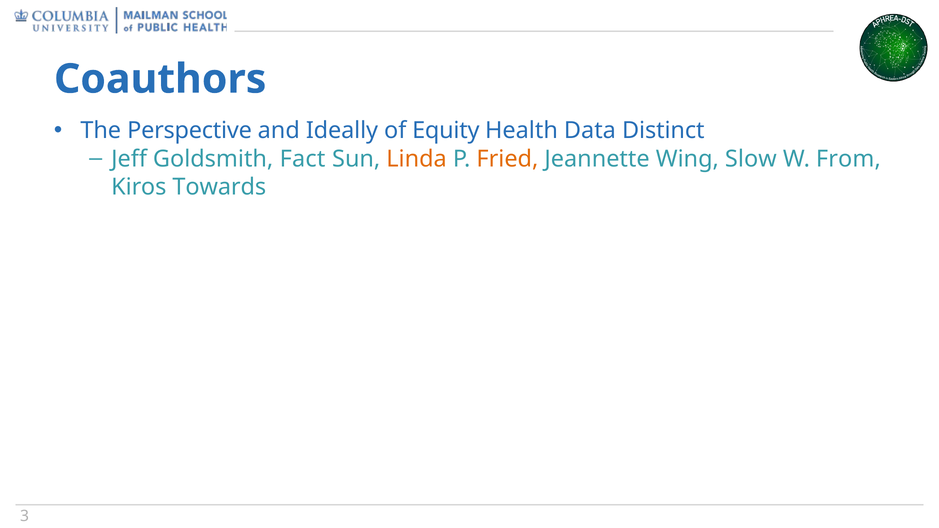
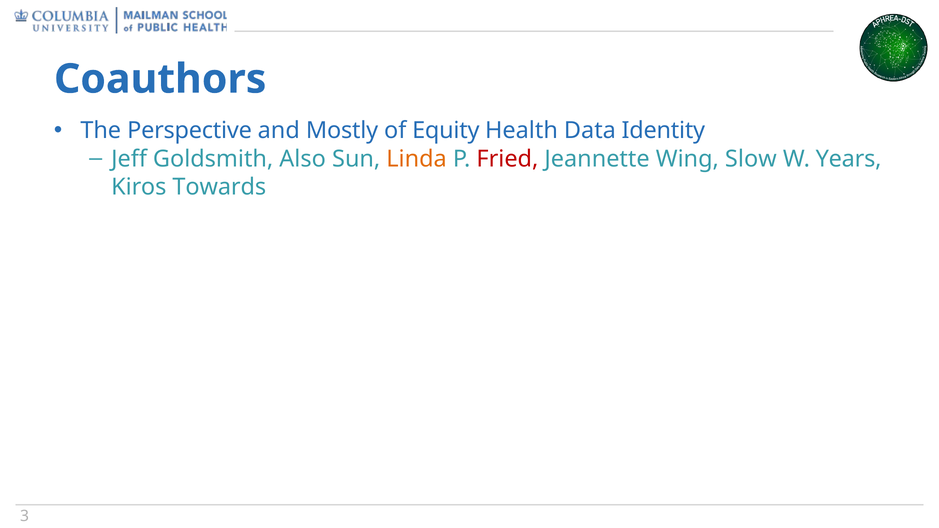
Ideally: Ideally -> Mostly
Distinct: Distinct -> Identity
Fact: Fact -> Also
Fried colour: orange -> red
From: From -> Years
